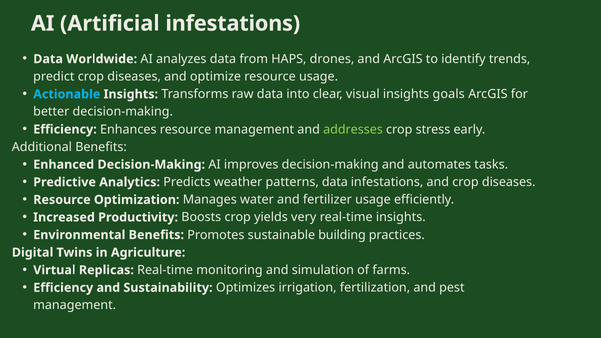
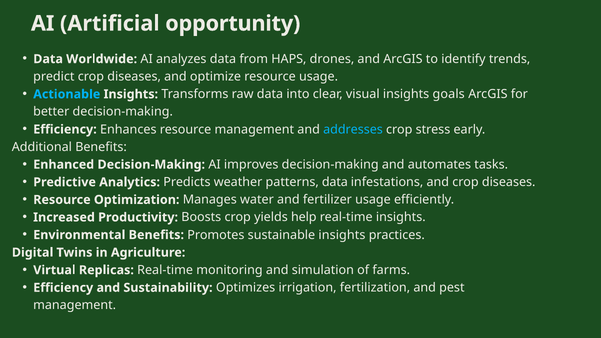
Artificial infestations: infestations -> opportunity
addresses colour: light green -> light blue
very: very -> help
sustainable building: building -> insights
